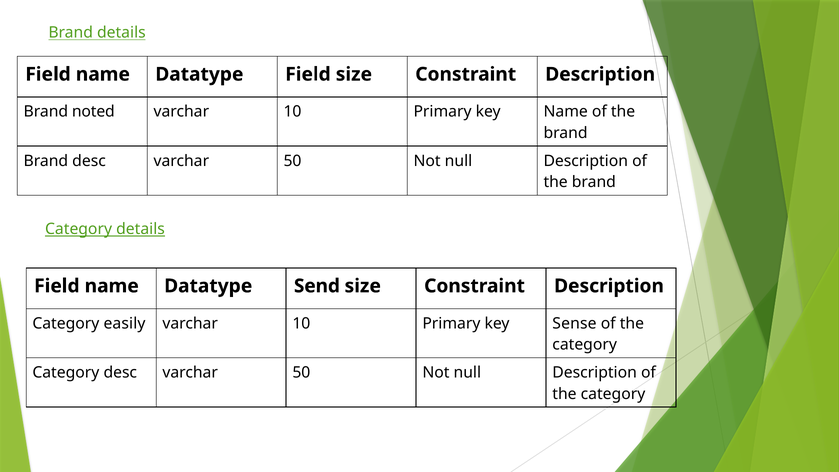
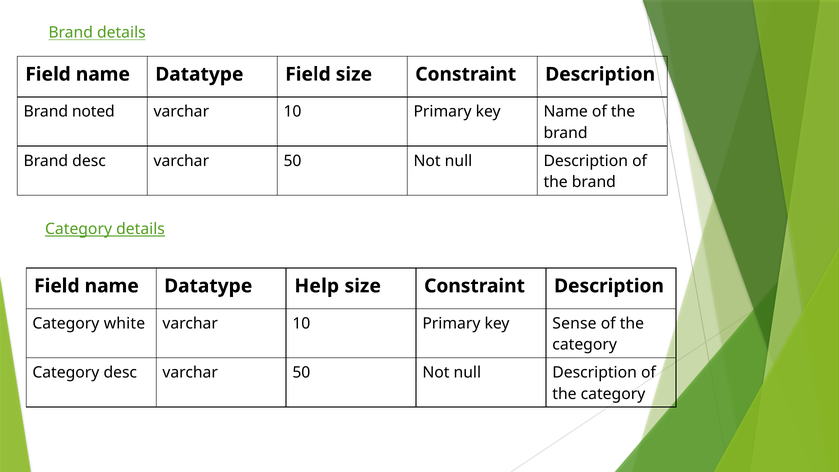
Send: Send -> Help
easily: easily -> white
